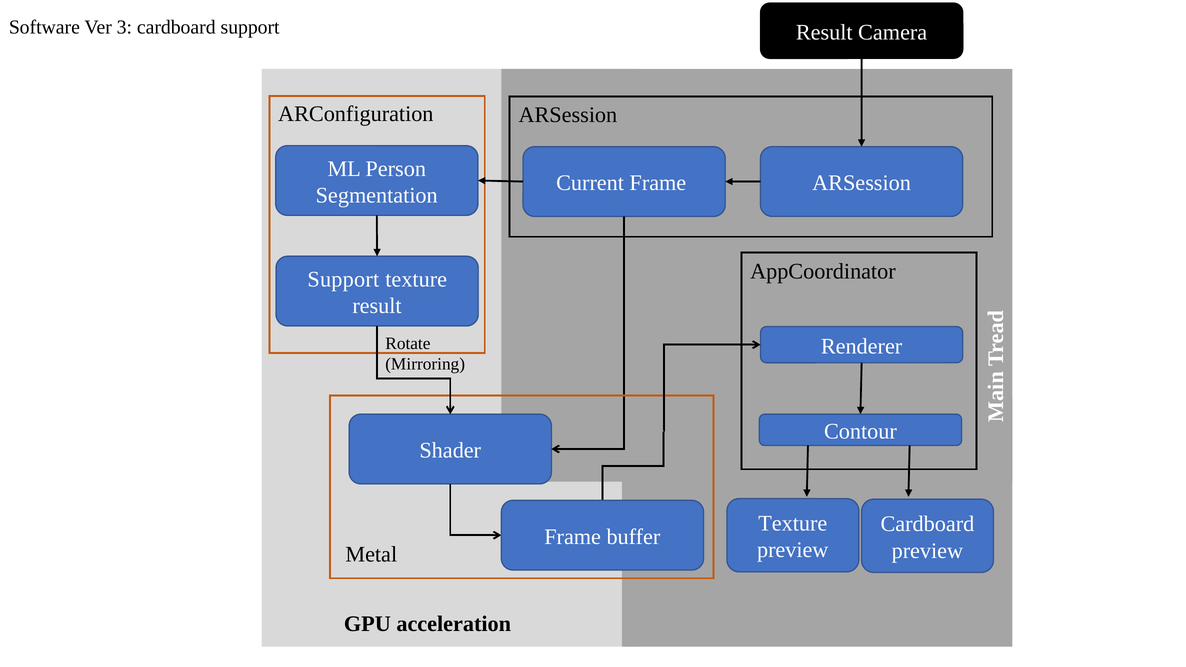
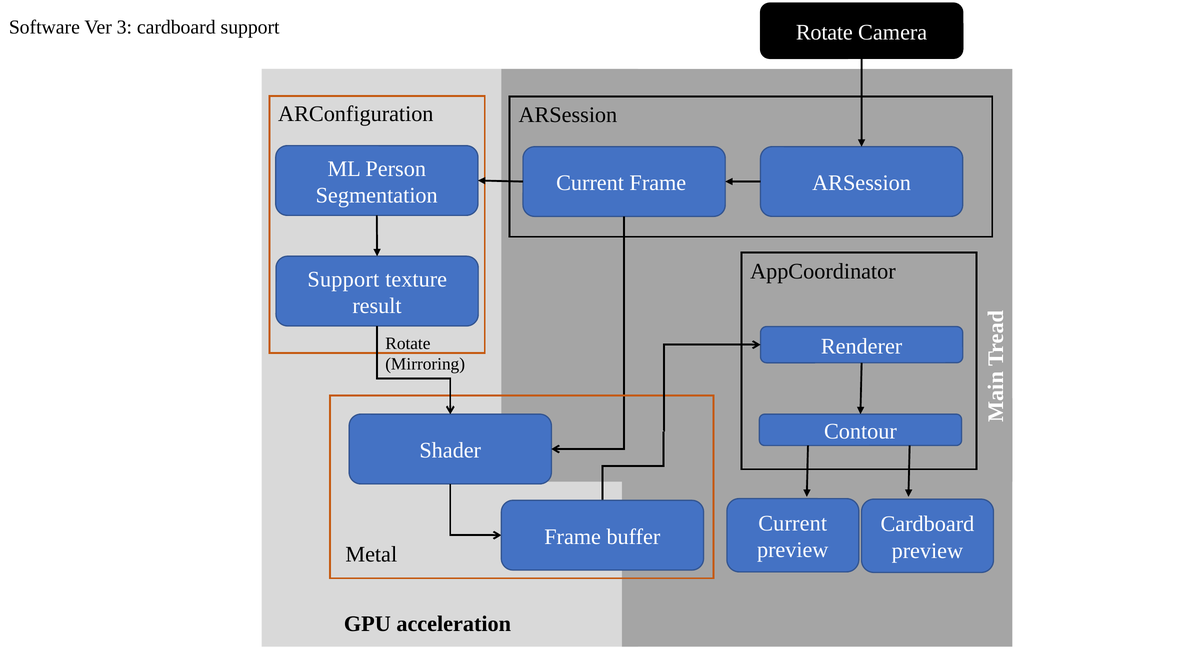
support Result: Result -> Rotate
Texture at (793, 524): Texture -> Current
